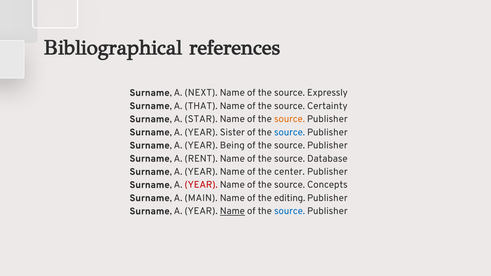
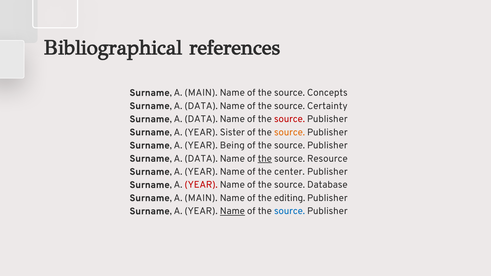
NEXT at (201, 93): NEXT -> MAIN
Expressly: Expressly -> Concepts
THAT at (201, 106): THAT -> DATA
STAR at (201, 119): STAR -> DATA
source at (290, 119) colour: orange -> red
source at (290, 132) colour: blue -> orange
RENT at (201, 159): RENT -> DATA
the at (265, 159) underline: none -> present
Database: Database -> Resource
Concepts: Concepts -> Database
